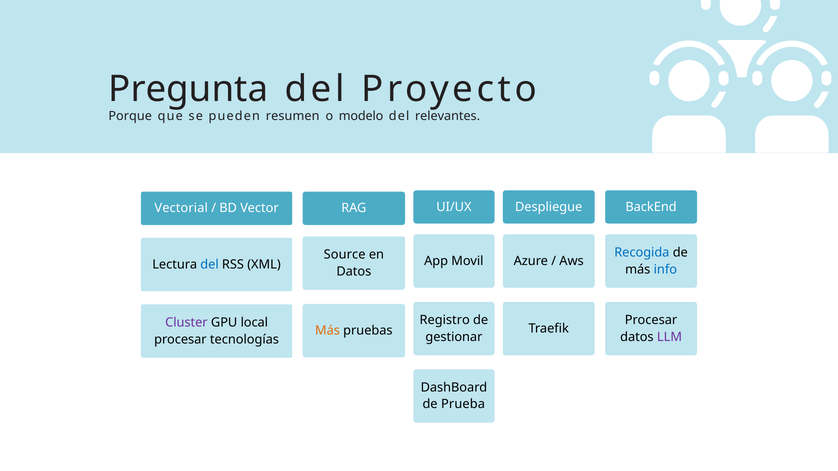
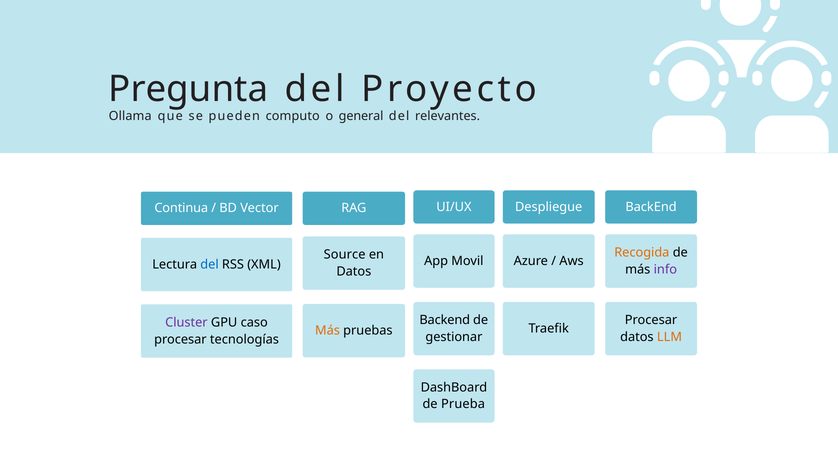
Porque: Porque -> Ollama
resumen: resumen -> computo
modelo: modelo -> general
Vectorial: Vectorial -> Continua
Recogida colour: blue -> orange
info colour: blue -> purple
Registro at (445, 321): Registro -> Backend
local: local -> caso
LLM colour: purple -> orange
